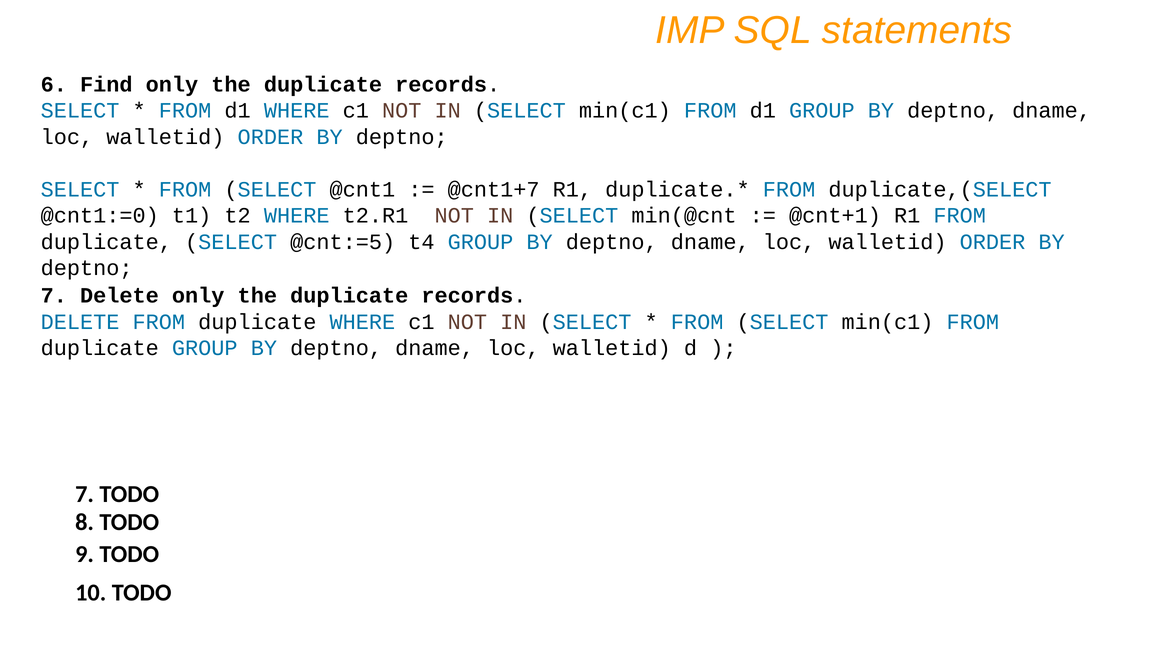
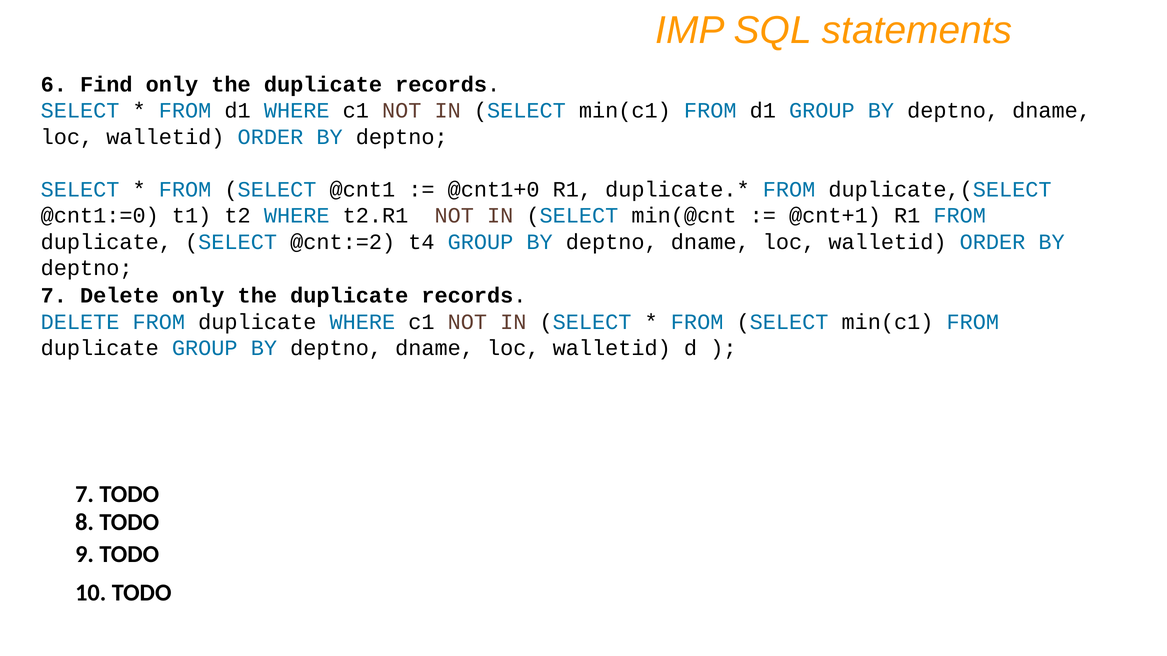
@cnt1+7: @cnt1+7 -> @cnt1+0
@cnt:=5: @cnt:=5 -> @cnt:=2
